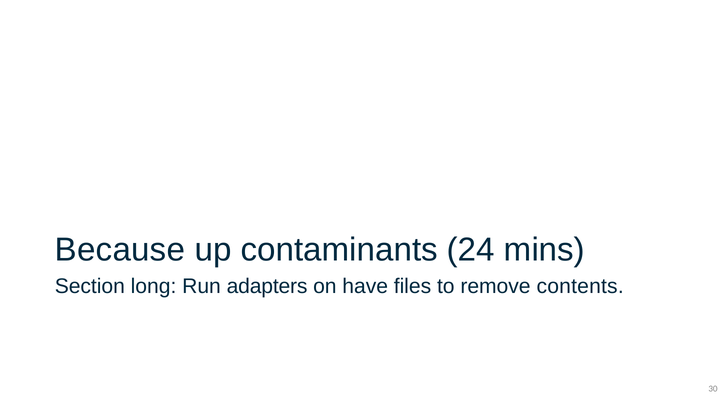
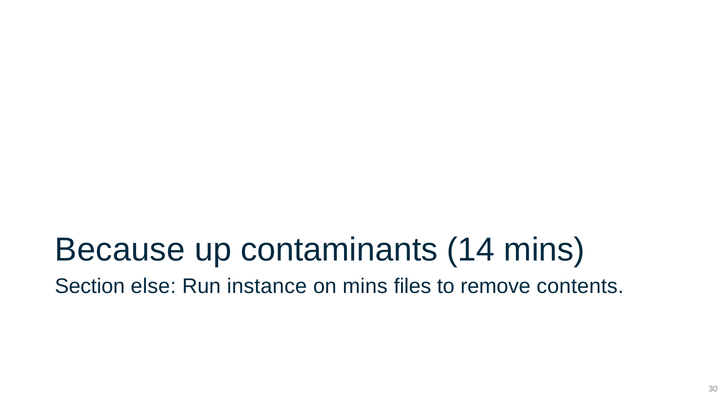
24: 24 -> 14
long: long -> else
adapters: adapters -> instance
on have: have -> mins
